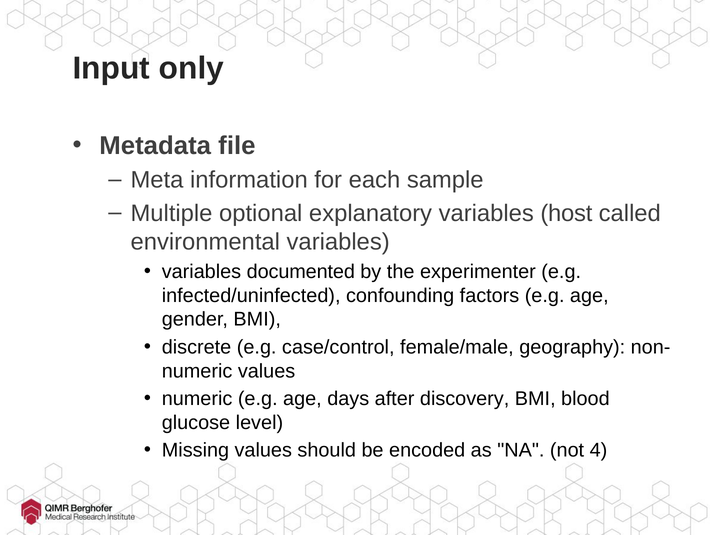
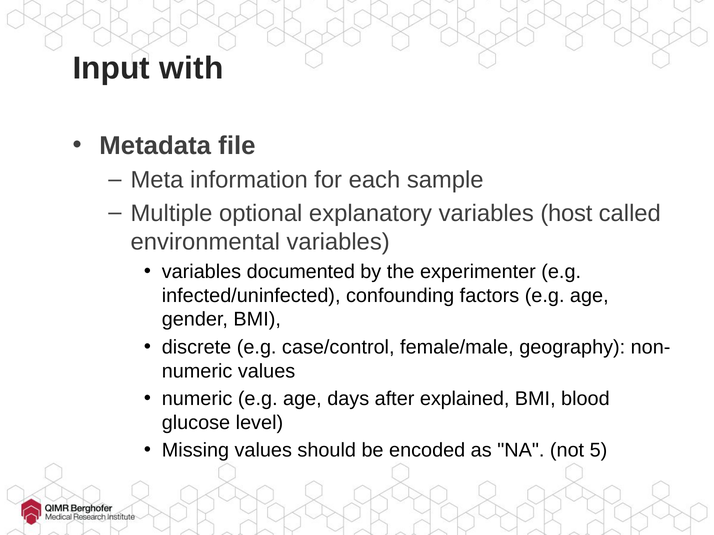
only: only -> with
discovery: discovery -> explained
4: 4 -> 5
